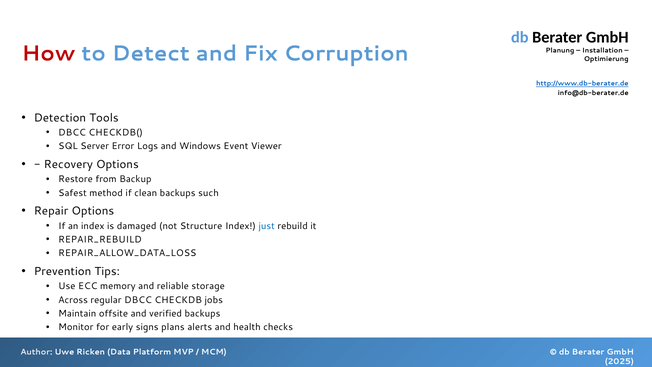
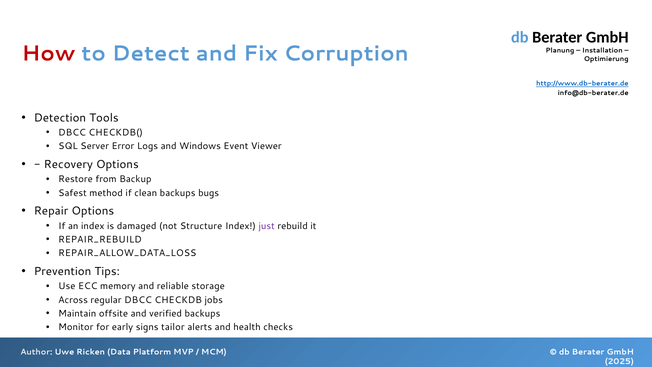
such: such -> bugs
just colour: blue -> purple
plans: plans -> tailor
